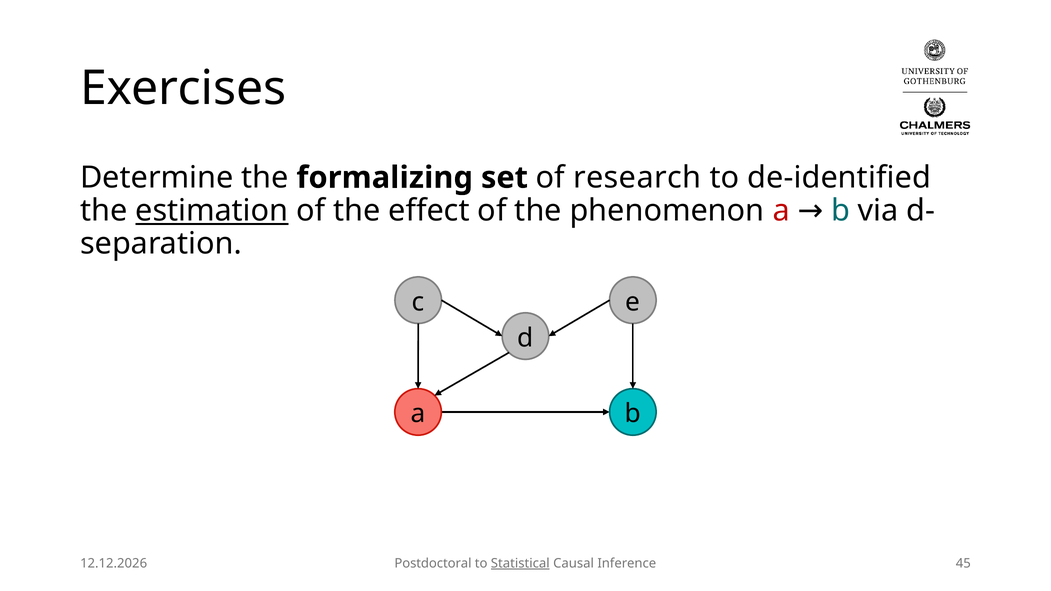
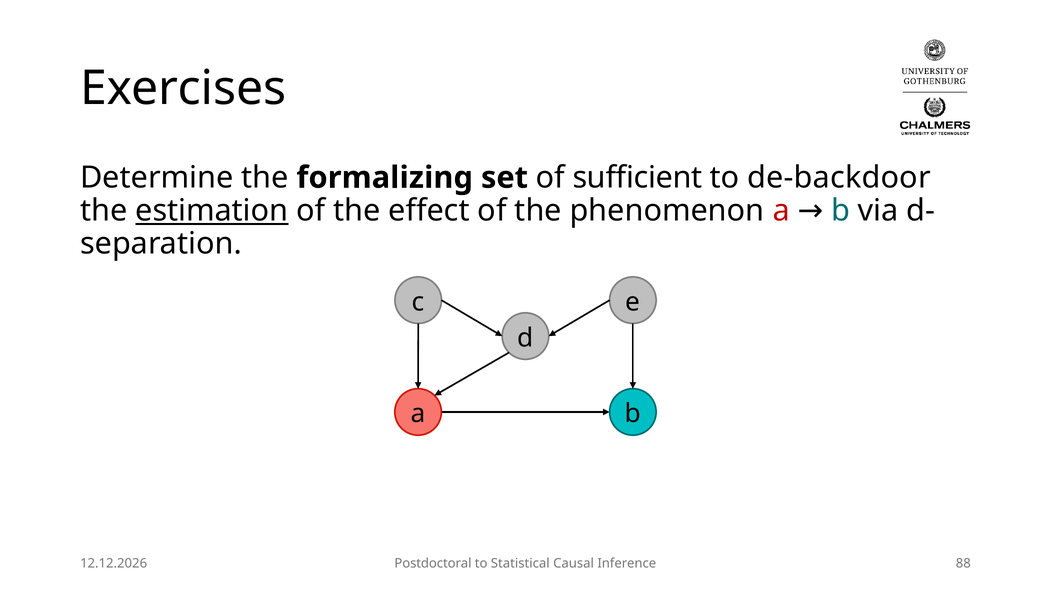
research: research -> sufficient
de-identified: de-identified -> de-backdoor
Statistical underline: present -> none
45: 45 -> 88
